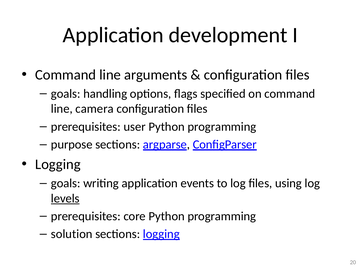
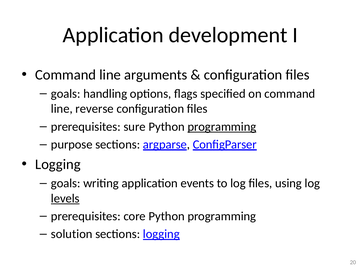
camera: camera -> reverse
user: user -> sure
programming at (222, 127) underline: none -> present
